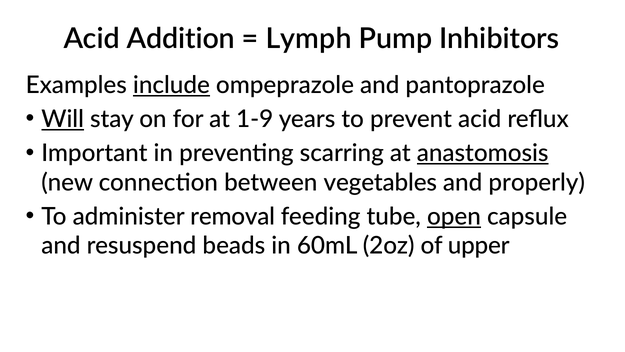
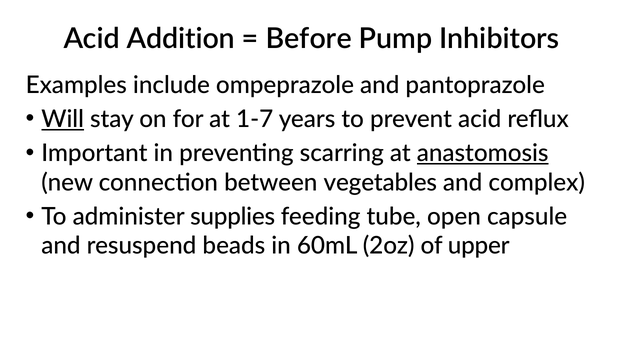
Lymph: Lymph -> Before
include underline: present -> none
1-9: 1-9 -> 1-7
properly: properly -> complex
removal: removal -> supplies
open underline: present -> none
